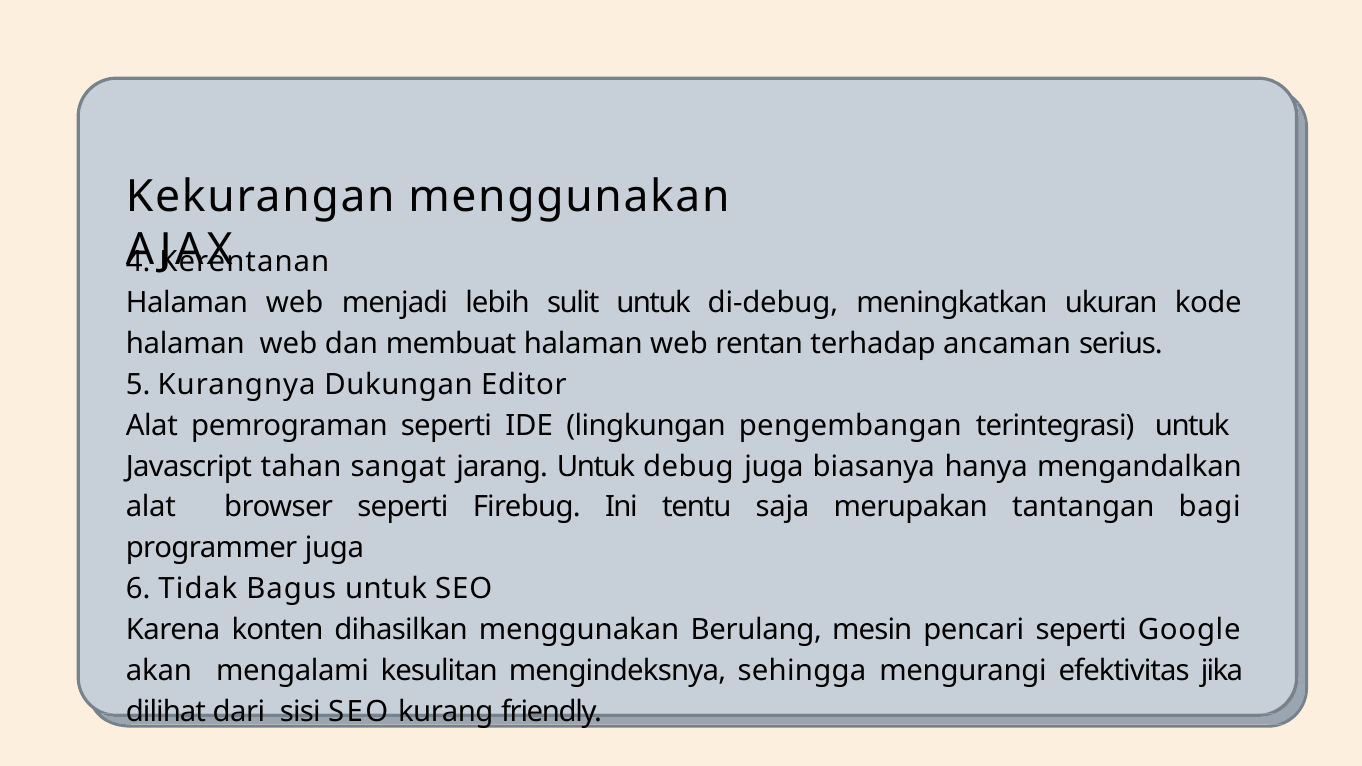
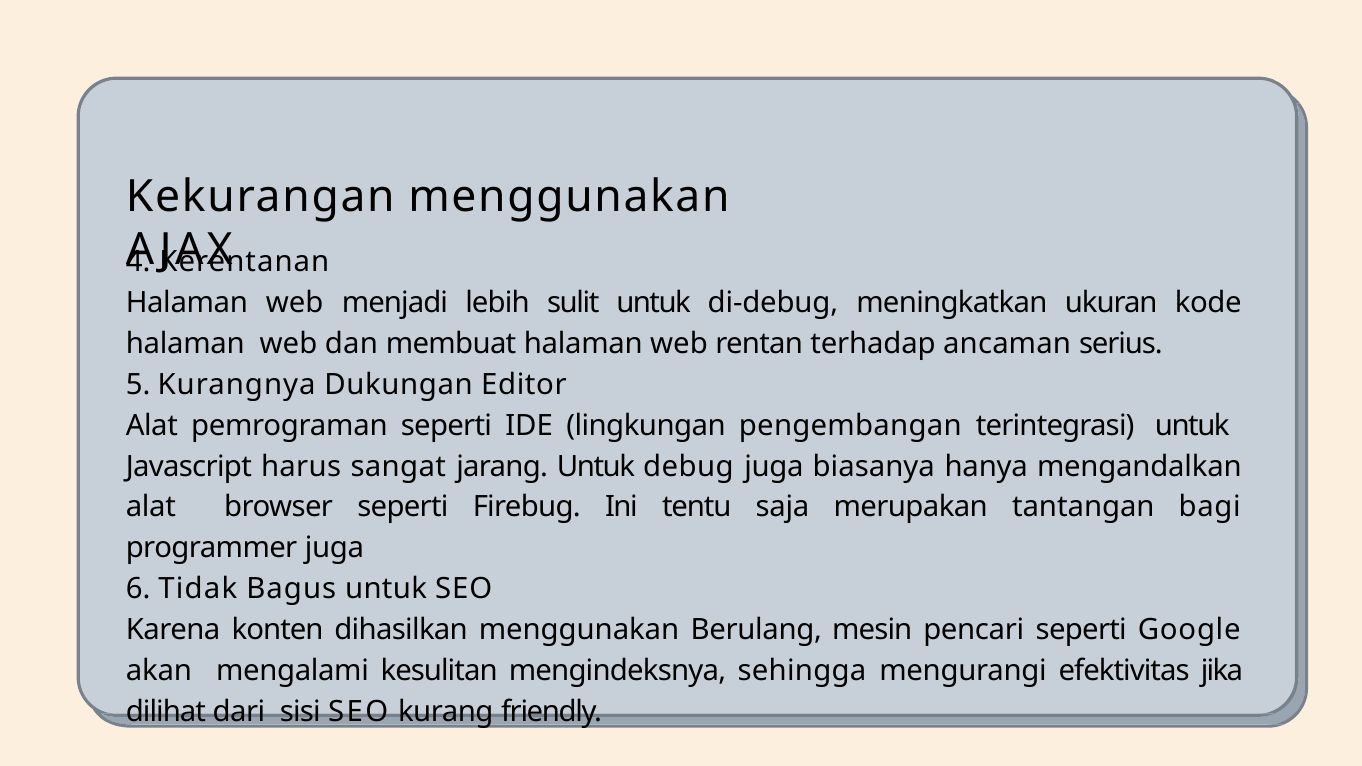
tahan: tahan -> harus
